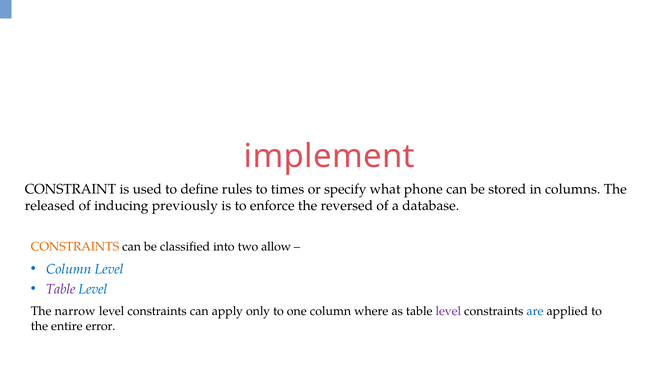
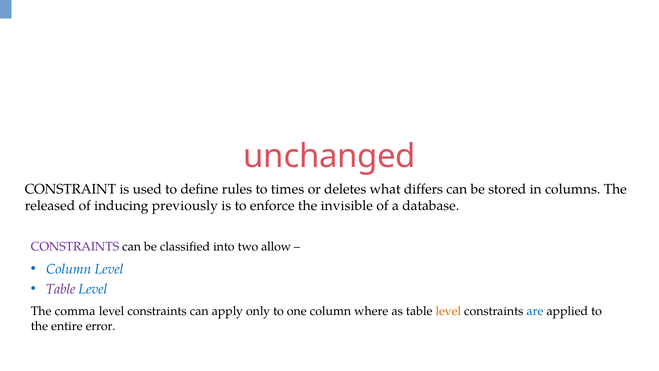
implement: implement -> unchanged
specify: specify -> deletes
phone: phone -> differs
reversed: reversed -> invisible
CONSTRAINTS at (75, 247) colour: orange -> purple
narrow: narrow -> comma
level at (448, 311) colour: purple -> orange
